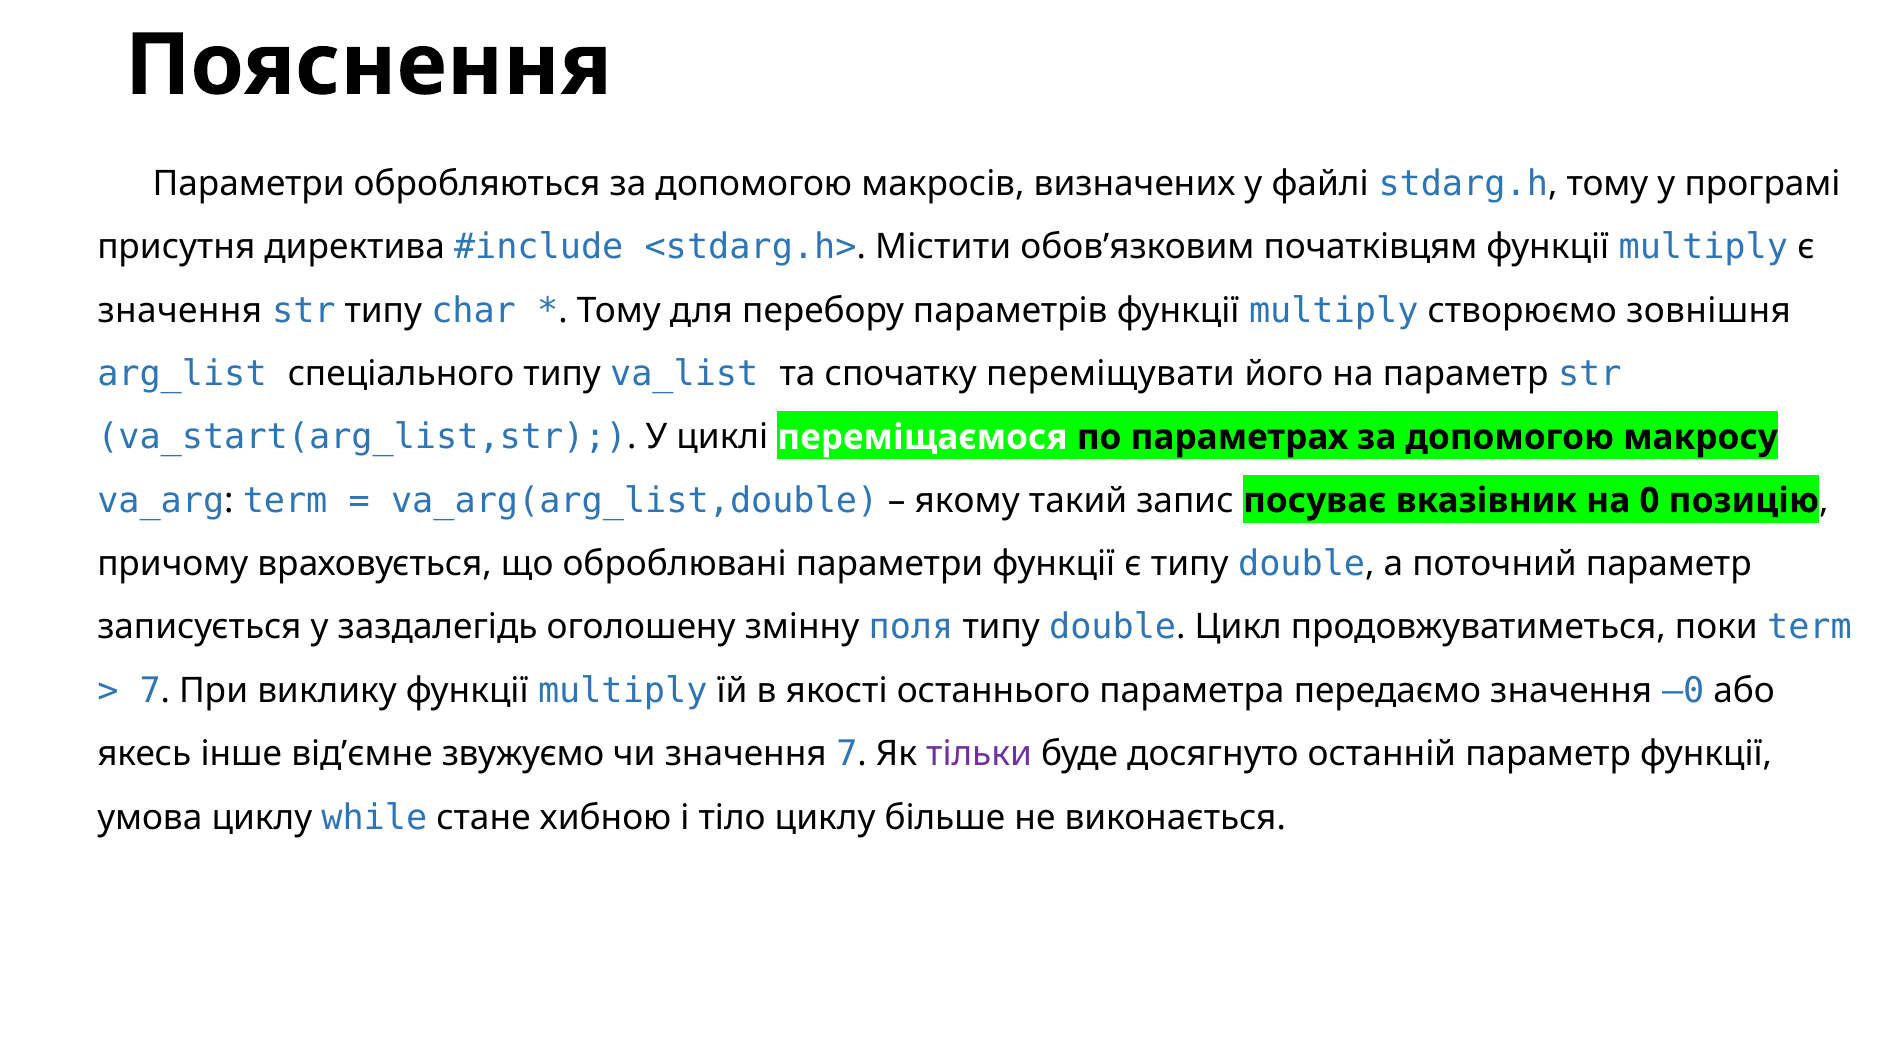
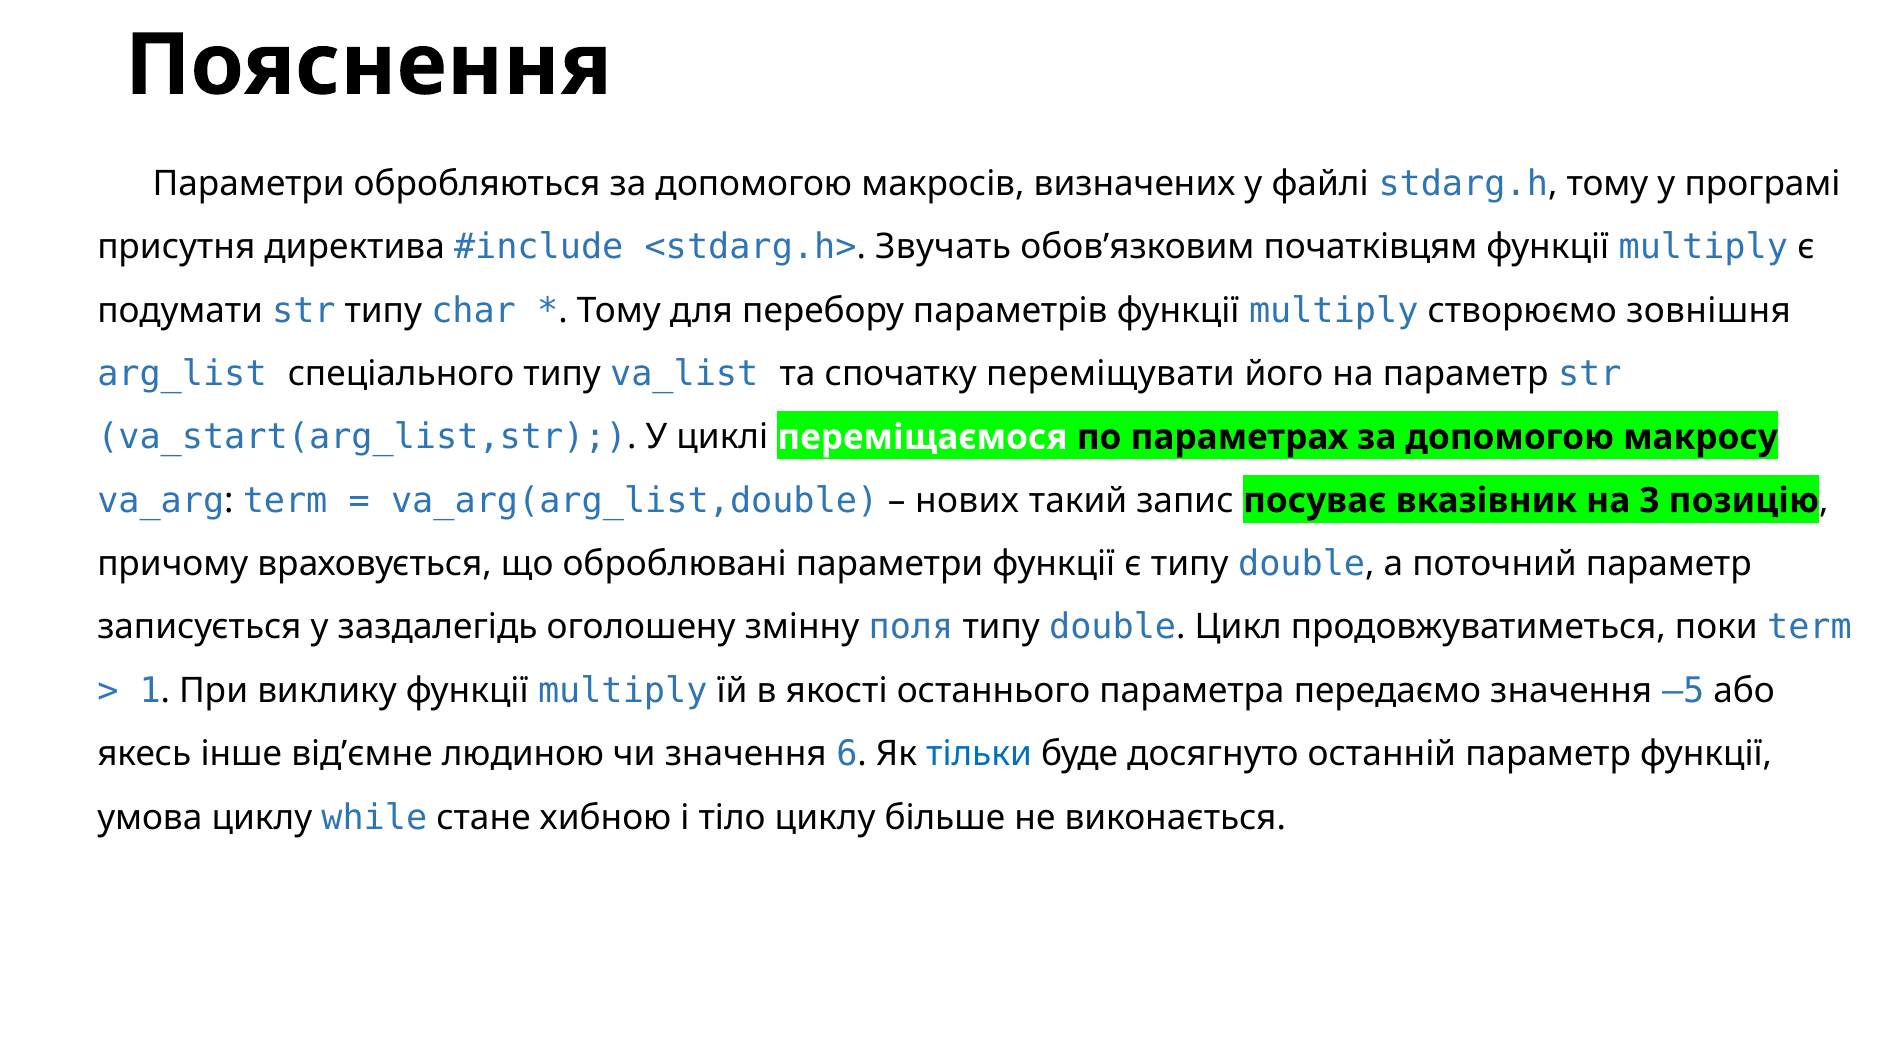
Містити: Містити -> Звучать
значення at (180, 311): значення -> подумати
якому: якому -> нових
0: 0 -> 3
7 at (150, 691): 7 -> 1
–0: –0 -> –5
звужуємо: звужуємо -> людиною
значення 7: 7 -> 6
тільки colour: purple -> blue
